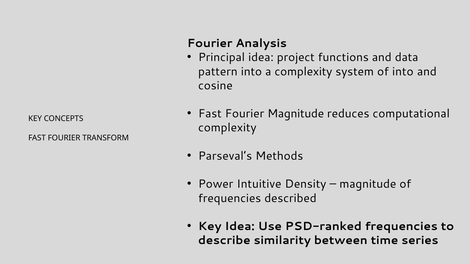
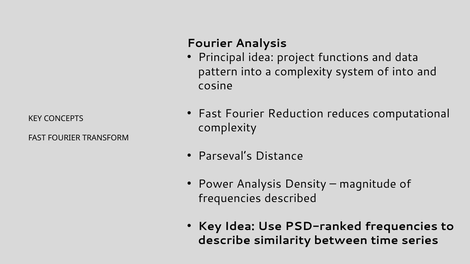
Fourier Magnitude: Magnitude -> Reduction
Methods: Methods -> Distance
Power Intuitive: Intuitive -> Analysis
